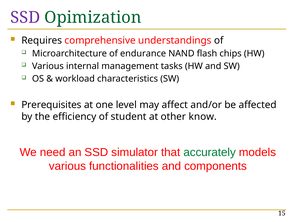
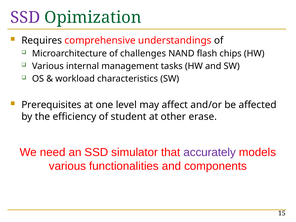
endurance: endurance -> challenges
know: know -> erase
accurately colour: green -> purple
